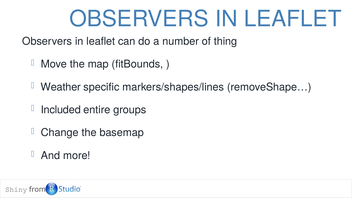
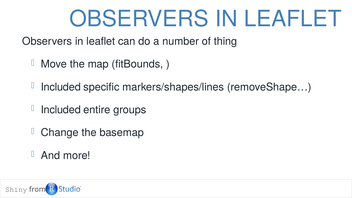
Weather at (61, 87): Weather -> Included
